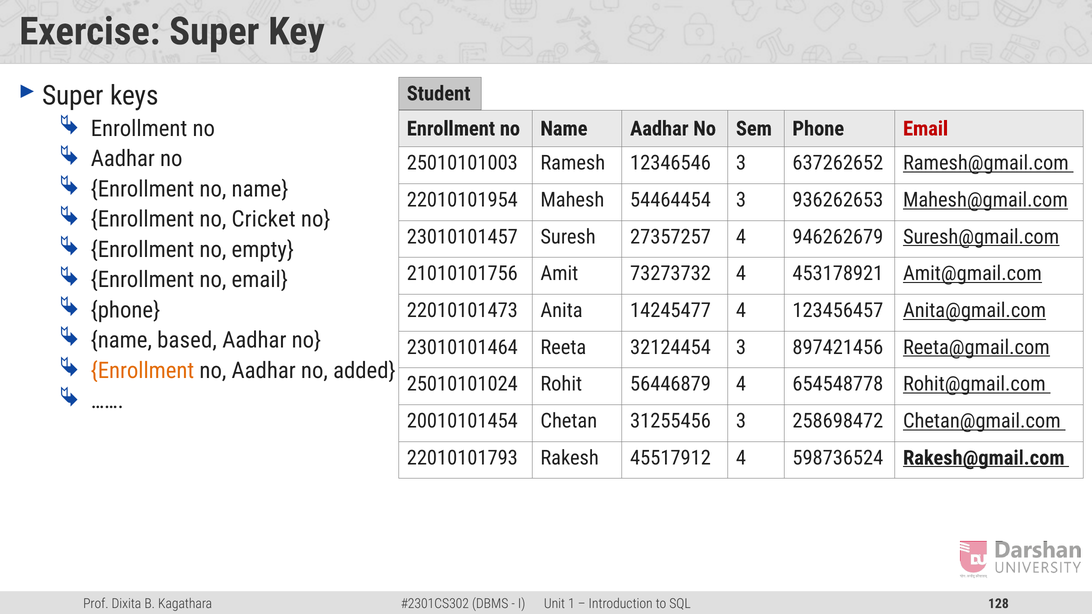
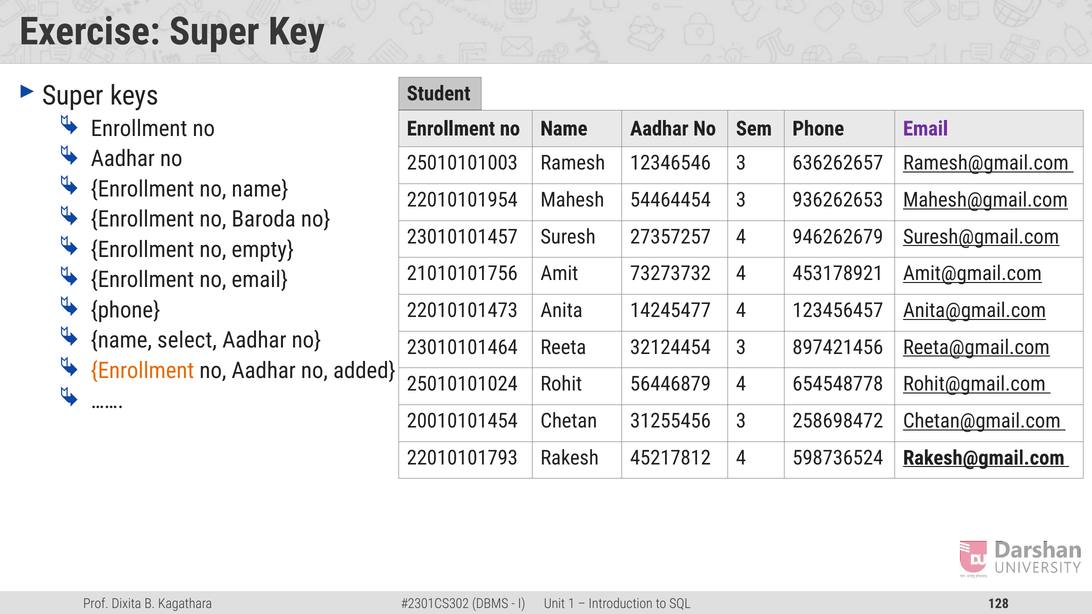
Email at (926, 129) colour: red -> purple
637262652: 637262652 -> 636262657
Cricket: Cricket -> Baroda
based: based -> select
45517912: 45517912 -> 45217812
